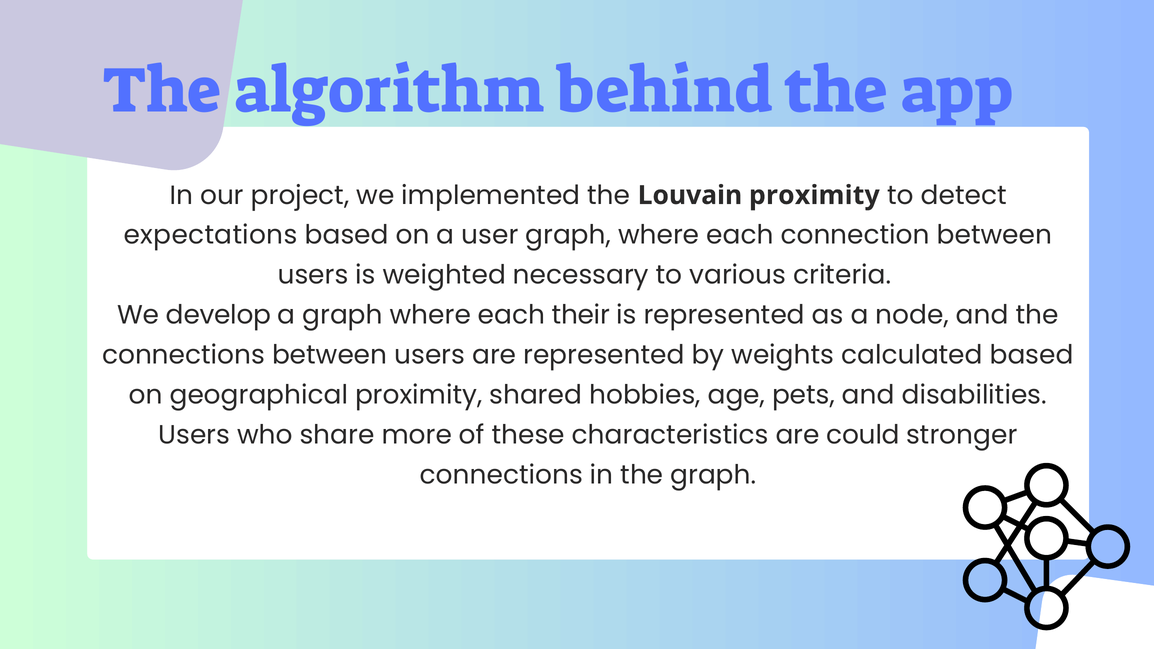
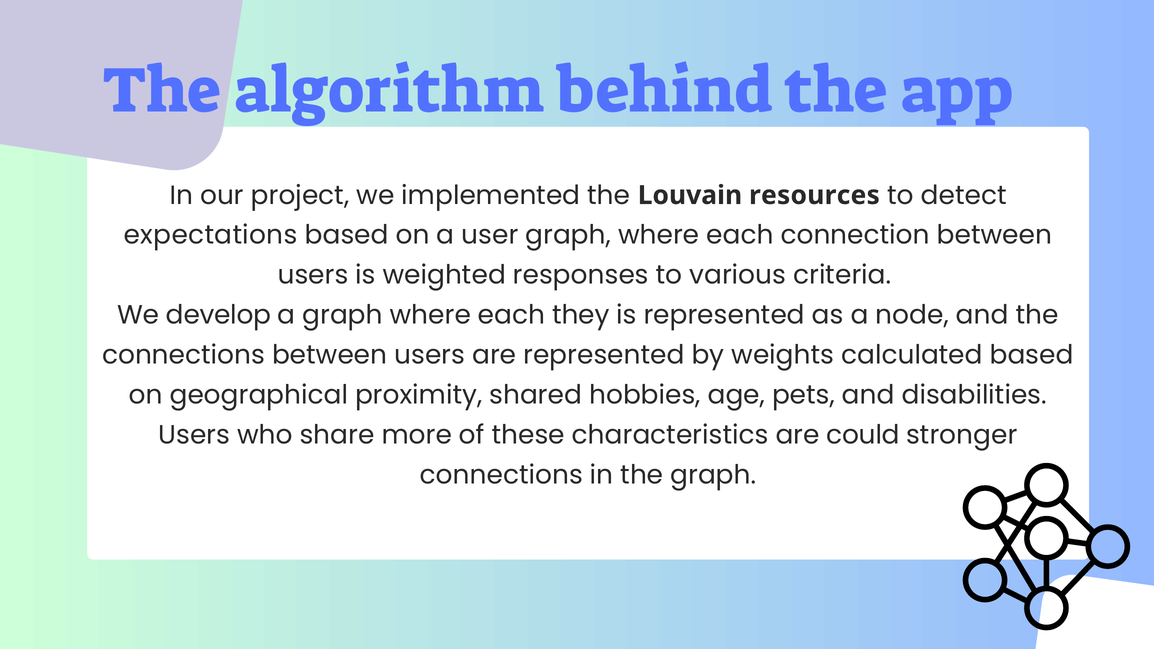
Louvain proximity: proximity -> resources
necessary: necessary -> responses
their: their -> they
